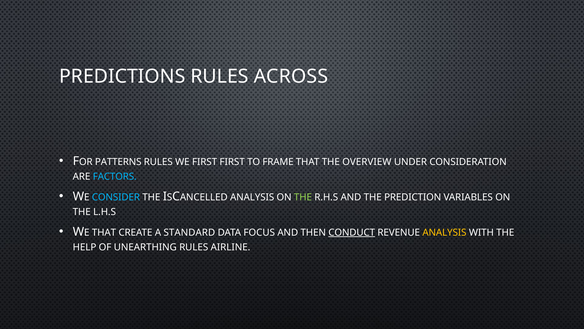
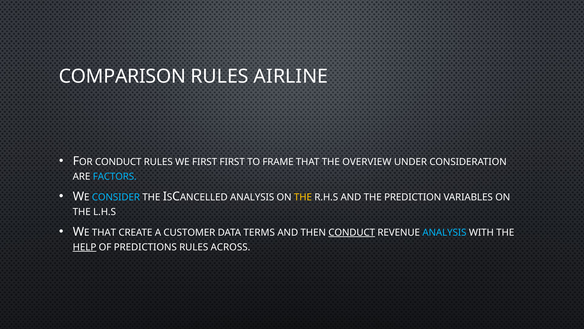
PREDICTIONS: PREDICTIONS -> COMPARISON
ACROSS: ACROSS -> AIRLINE
PATTERNS at (118, 162): PATTERNS -> CONDUCT
THE at (303, 197) colour: light green -> yellow
STANDARD: STANDARD -> CUSTOMER
FOCUS: FOCUS -> TERMS
ANALYSIS at (444, 232) colour: yellow -> light blue
HELP underline: none -> present
UNEARTHING: UNEARTHING -> PREDICTIONS
AIRLINE: AIRLINE -> ACROSS
